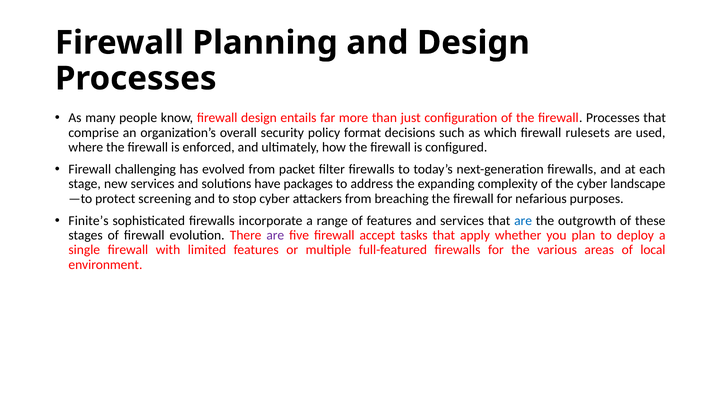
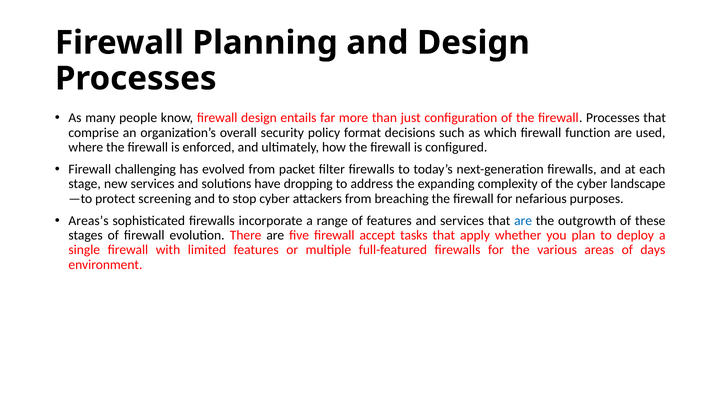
rulesets: rulesets -> function
packages: packages -> dropping
Finite’s: Finite’s -> Areas’s
are at (275, 235) colour: purple -> black
local: local -> days
